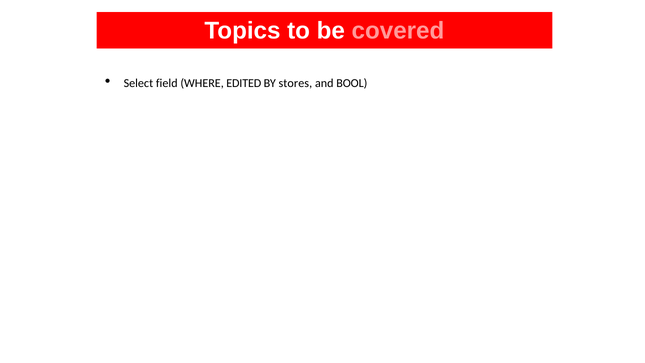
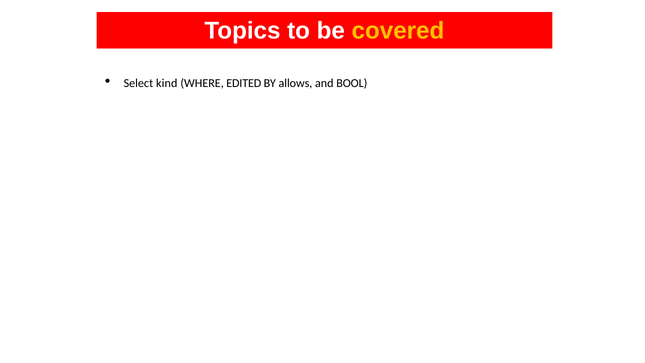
covered colour: pink -> yellow
field: field -> kind
stores: stores -> allows
